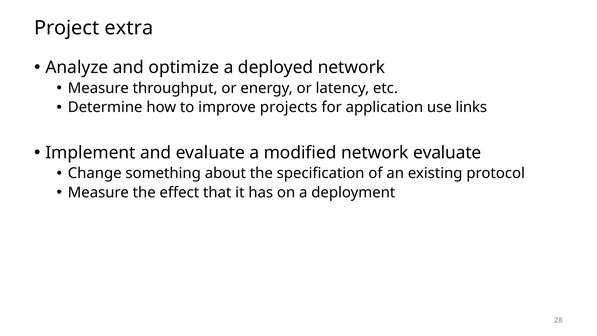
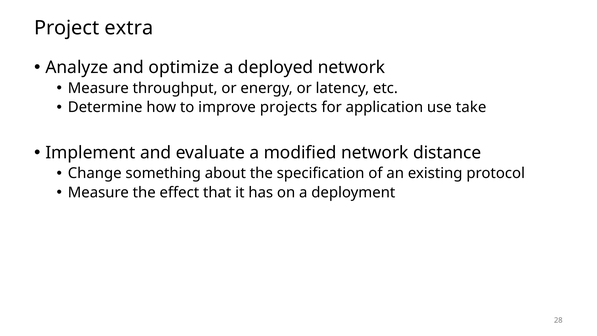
links: links -> take
network evaluate: evaluate -> distance
